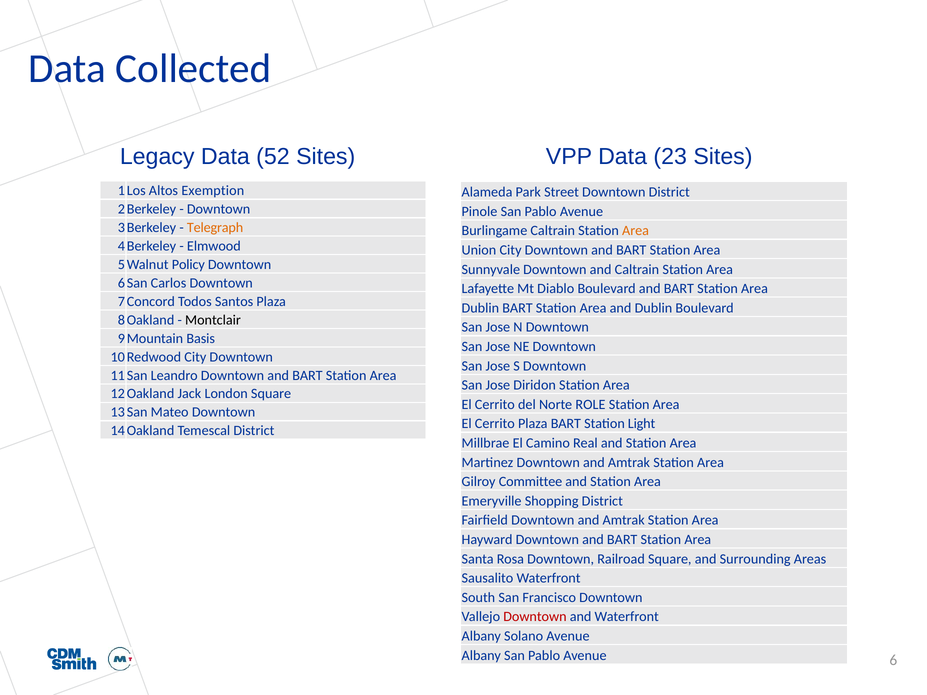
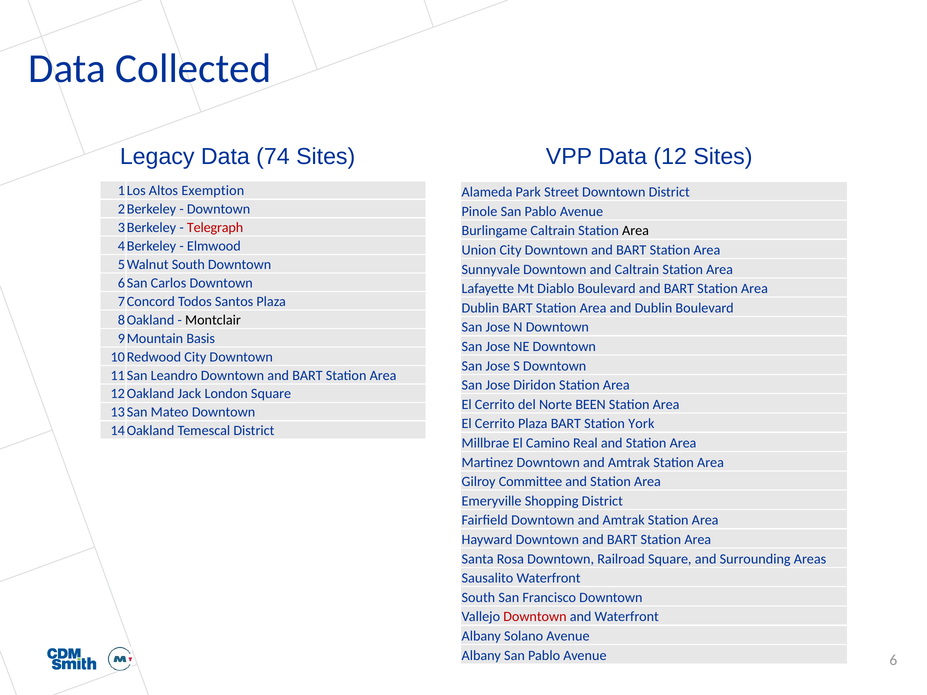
52: 52 -> 74
23: 23 -> 12
Telegraph colour: orange -> red
Area at (636, 231) colour: orange -> black
Policy at (188, 265): Policy -> South
ROLE: ROLE -> BEEN
Light: Light -> York
